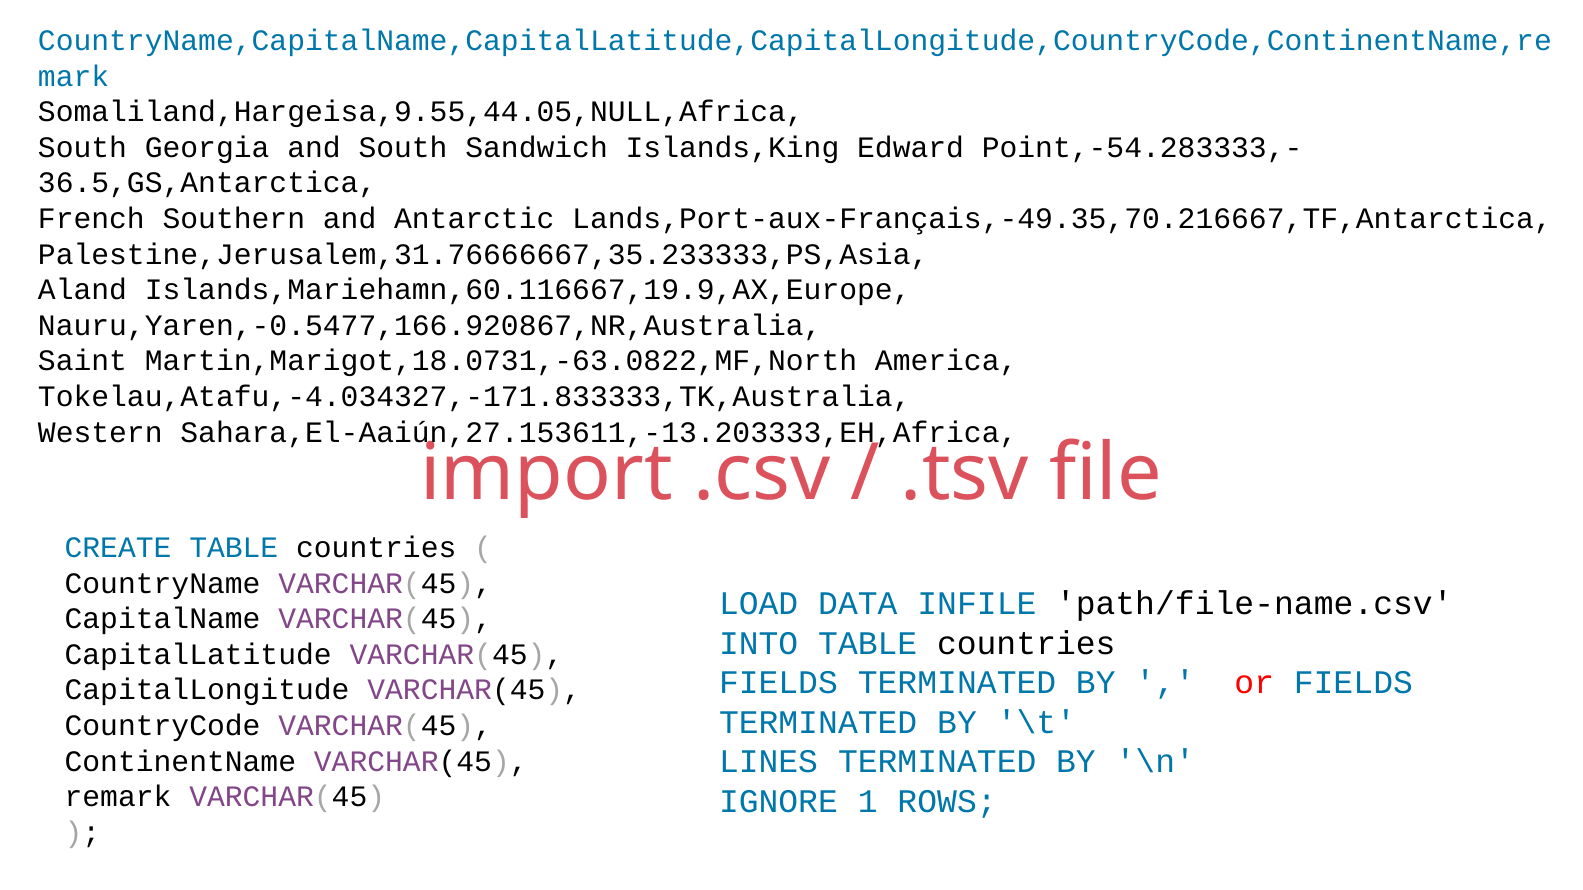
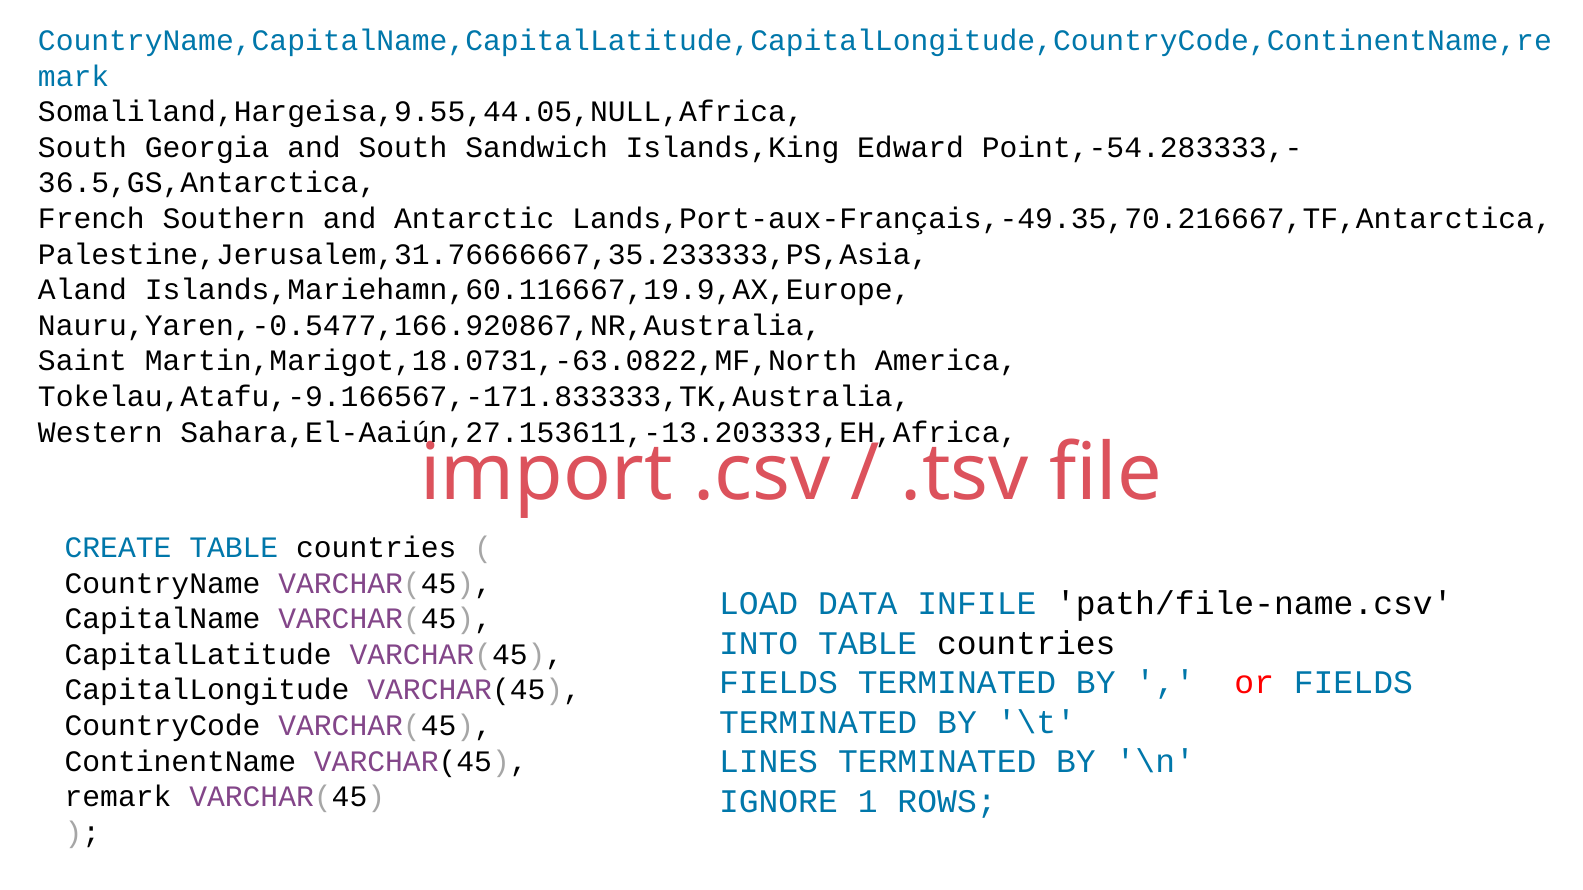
Tokelau,Atafu,-4.034327,-171.833333,TK,Australia: Tokelau,Atafu,-4.034327,-171.833333,TK,Australia -> Tokelau,Atafu,-9.166567,-171.833333,TK,Australia
